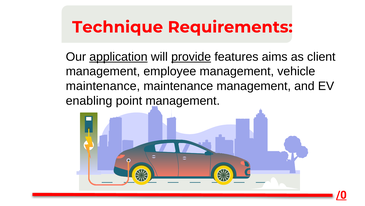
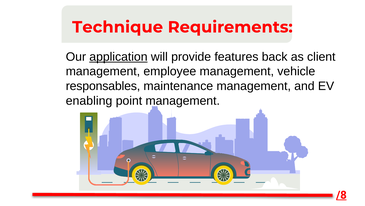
provide underline: present -> none
aims: aims -> back
maintenance at (103, 86): maintenance -> responsables
/0: /0 -> /8
